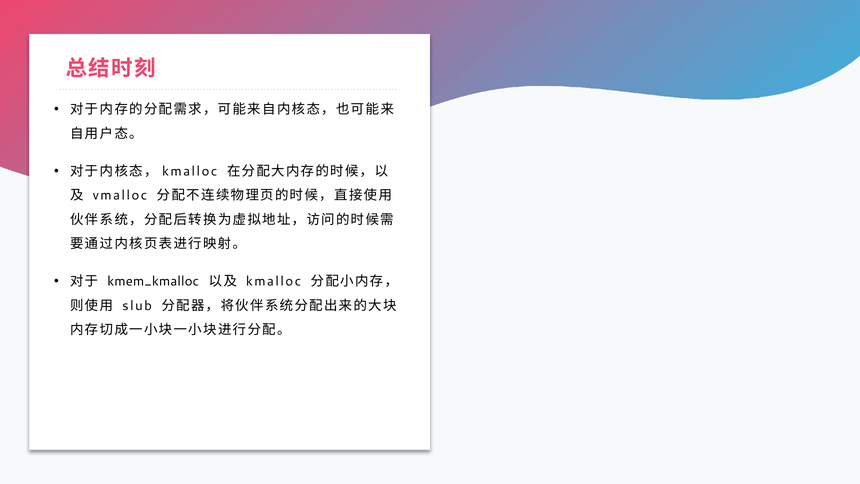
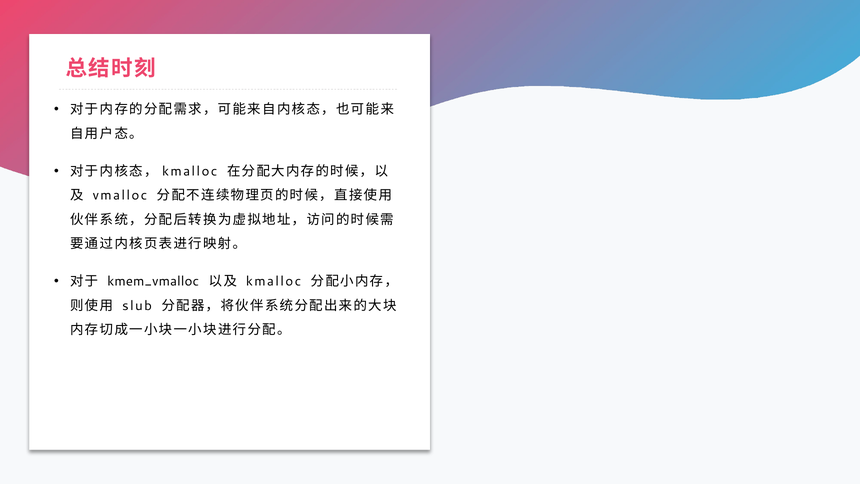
kmem_kmalloc: kmem_kmalloc -> kmem_vmalloc
